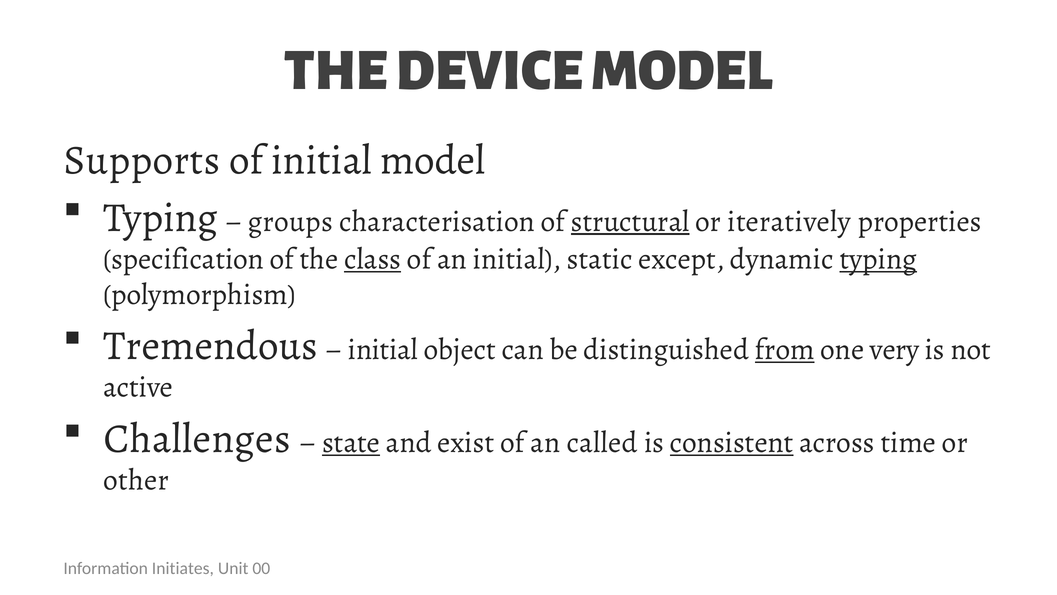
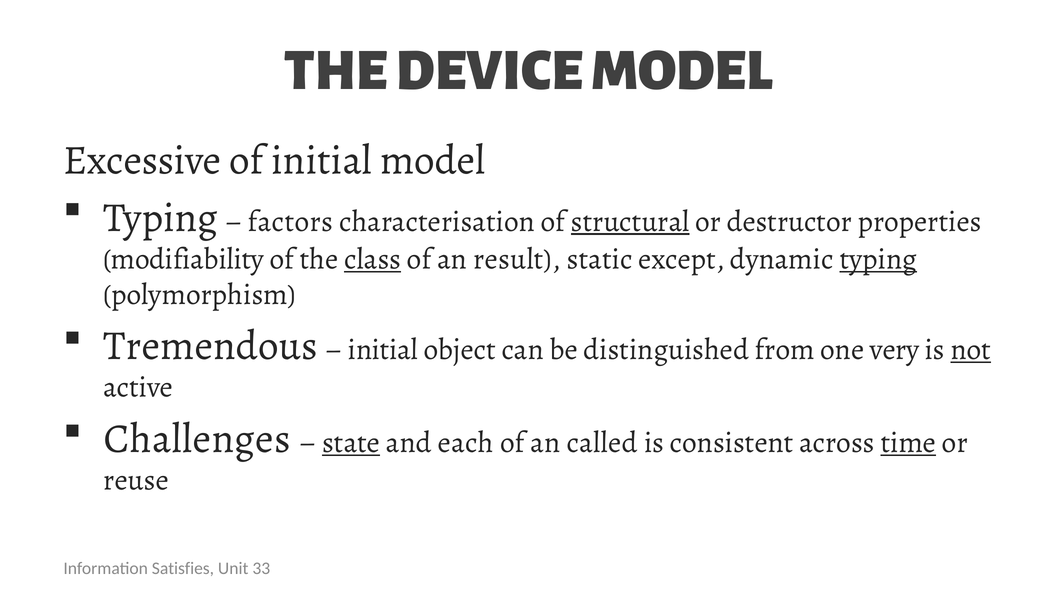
Supports: Supports -> Excessive
groups: groups -> factors
iteratively: iteratively -> destructor
specification: specification -> modifiability
an initial: initial -> result
from underline: present -> none
not underline: none -> present
exist: exist -> each
consistent underline: present -> none
time underline: none -> present
other: other -> reuse
Initiates: Initiates -> Satisfies
00: 00 -> 33
